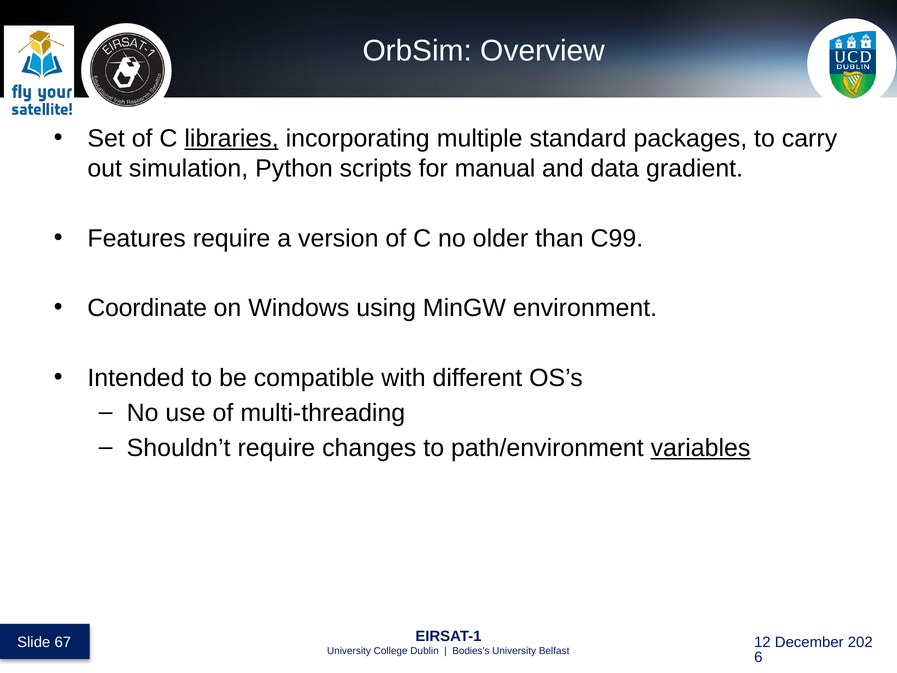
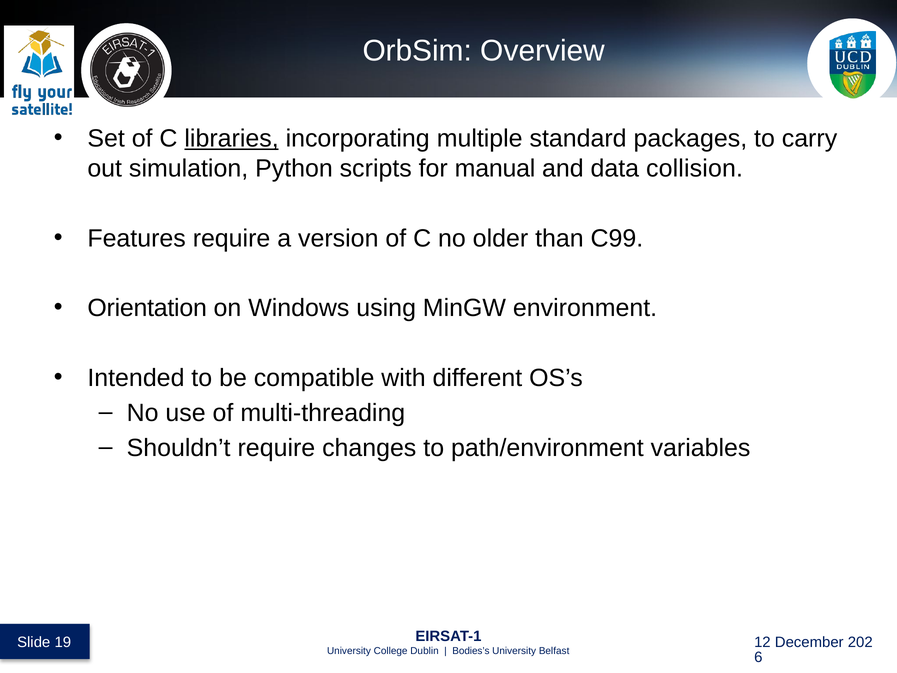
gradient: gradient -> collision
Coordinate: Coordinate -> Orientation
variables underline: present -> none
67: 67 -> 19
